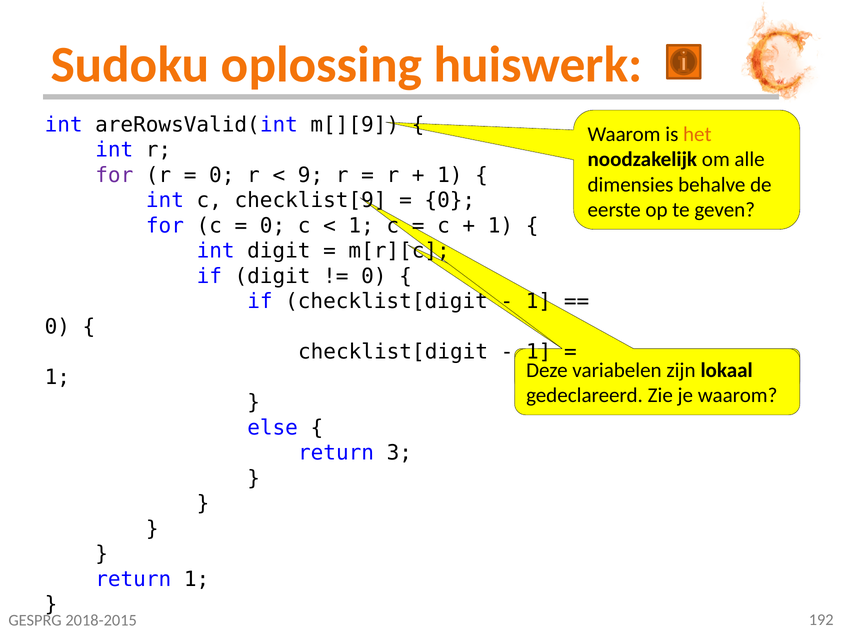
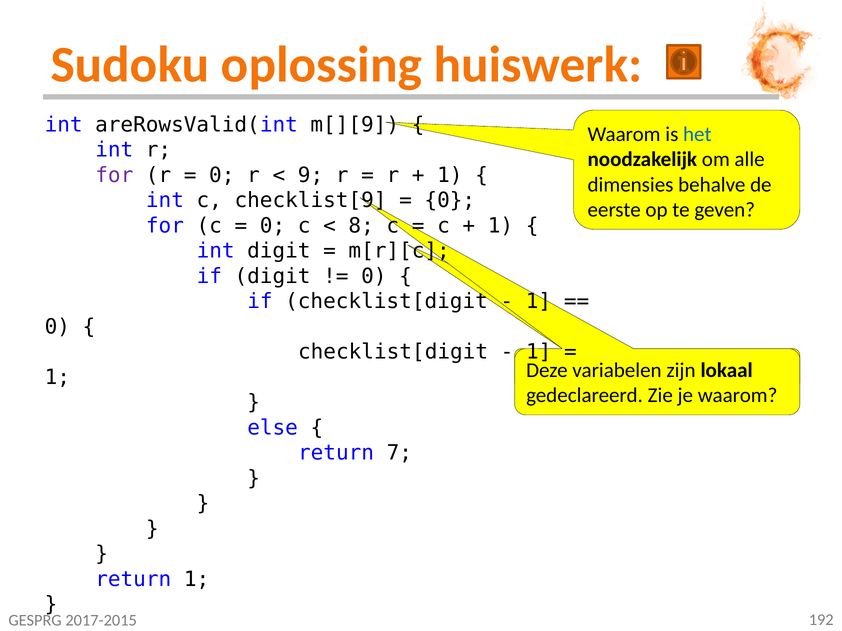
het colour: orange -> blue
1 at (361, 226): 1 -> 8
3: 3 -> 7
2018-2015: 2018-2015 -> 2017-2015
